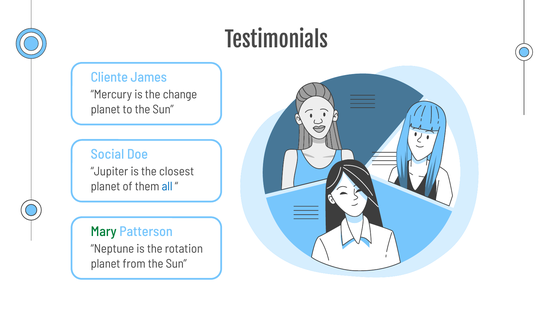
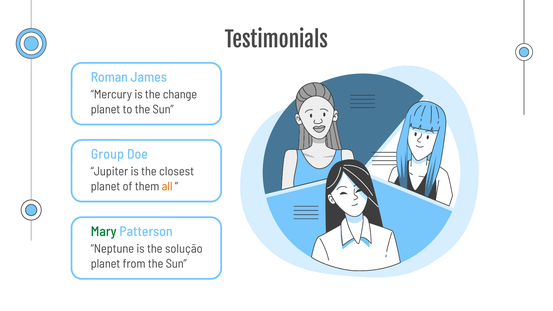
Cliente: Cliente -> Roman
Social: Social -> Group
all colour: blue -> orange
rotation: rotation -> solução
